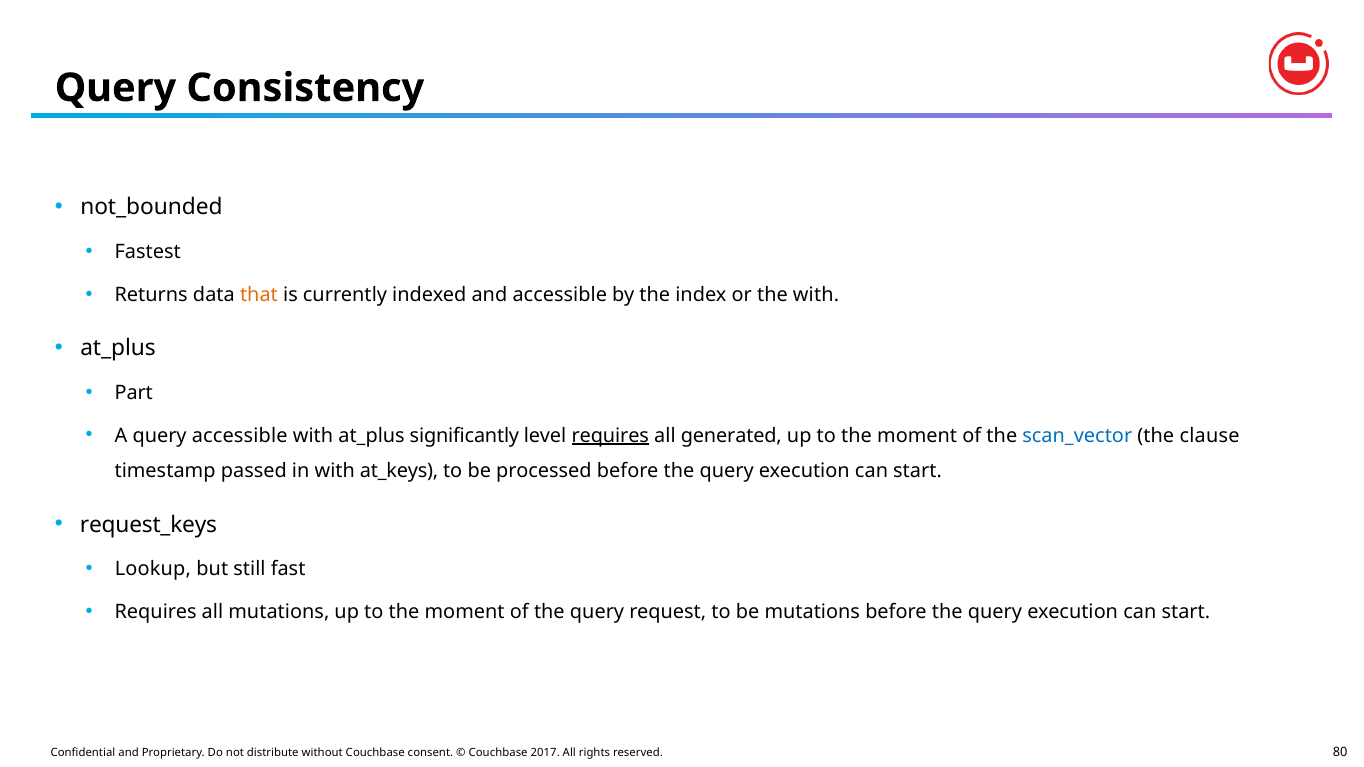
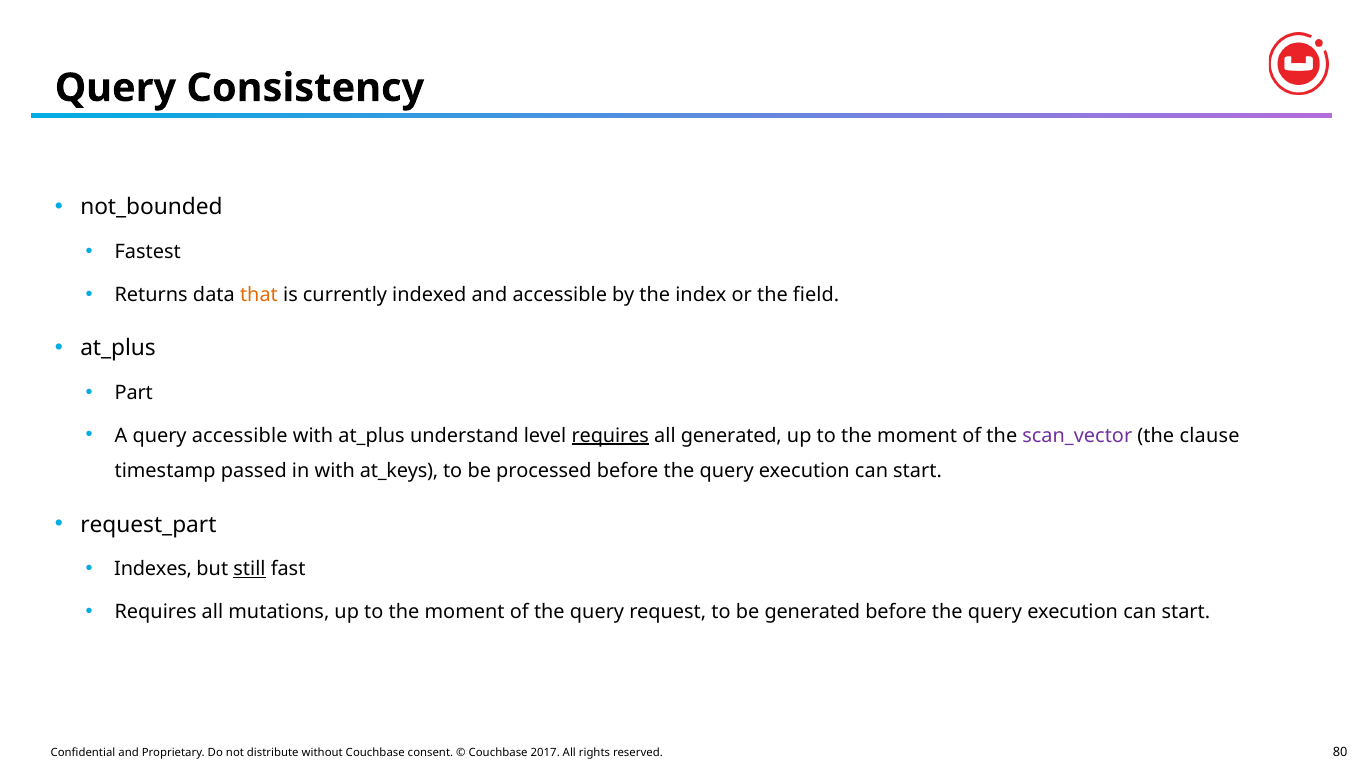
the with: with -> field
significantly: significantly -> understand
scan_vector colour: blue -> purple
request_keys: request_keys -> request_part
Lookup: Lookup -> Indexes
still underline: none -> present
be mutations: mutations -> generated
